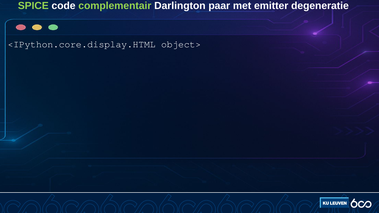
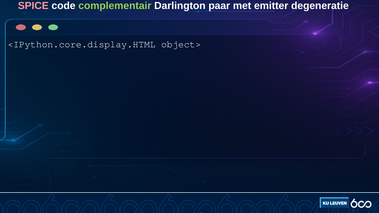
SPICE colour: light green -> pink
